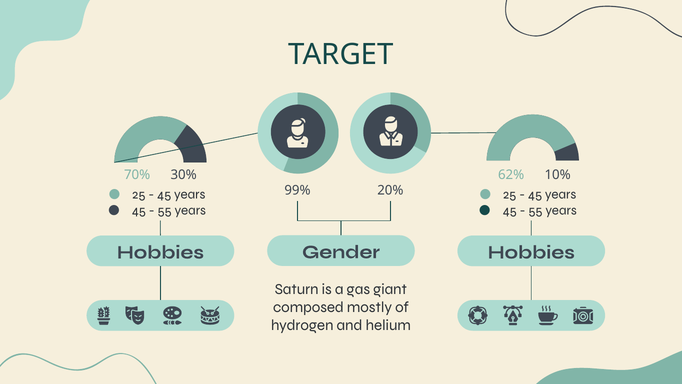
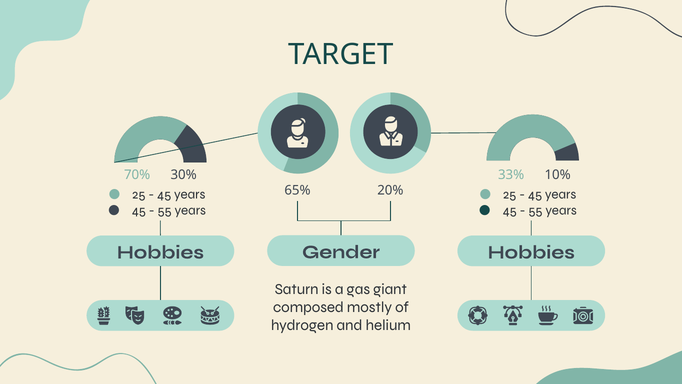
62%: 62% -> 33%
99%: 99% -> 65%
